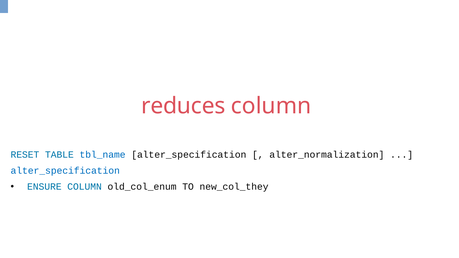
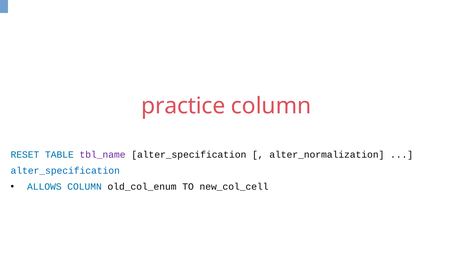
reduces: reduces -> practice
tbl_name colour: blue -> purple
ENSURE: ENSURE -> ALLOWS
new_col_they: new_col_they -> new_col_cell
